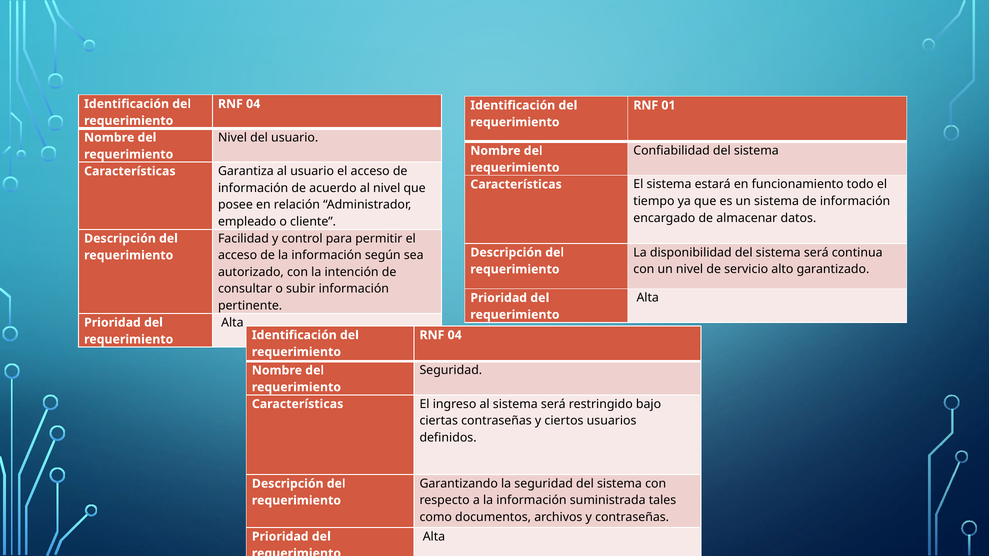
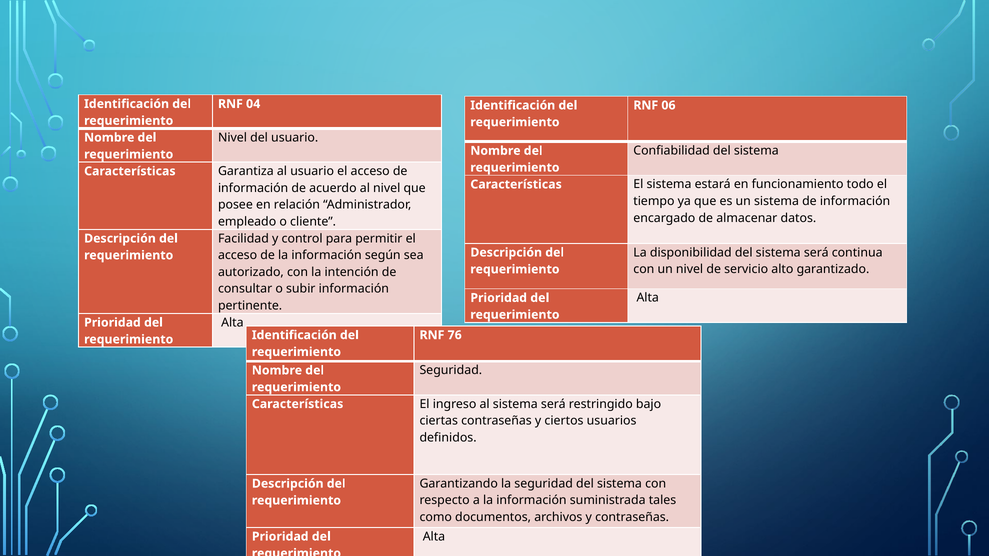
01: 01 -> 06
04 at (455, 335): 04 -> 76
